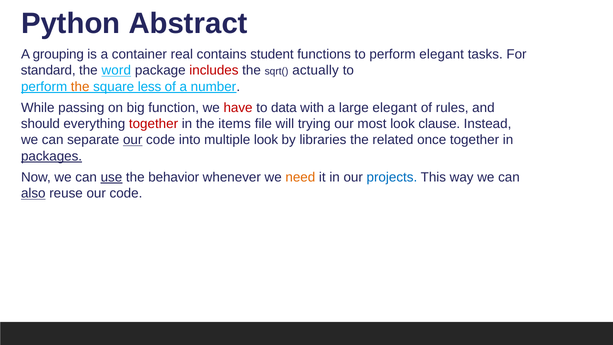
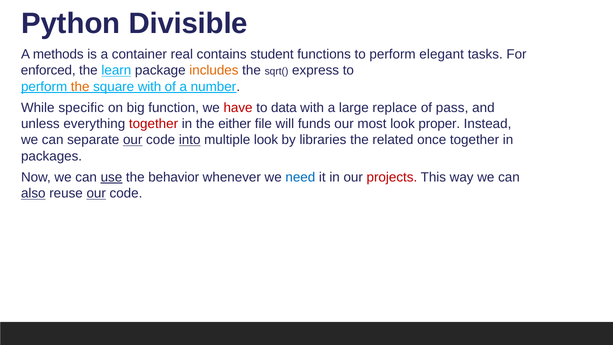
Abstract: Abstract -> Divisible
grouping: grouping -> methods
standard: standard -> enforced
word: word -> learn
includes colour: red -> orange
actually: actually -> express
square less: less -> with
passing: passing -> specific
large elegant: elegant -> replace
rules: rules -> pass
should: should -> unless
items: items -> either
trying: trying -> funds
clause: clause -> proper
into underline: none -> present
packages underline: present -> none
need colour: orange -> blue
projects colour: blue -> red
our at (96, 193) underline: none -> present
